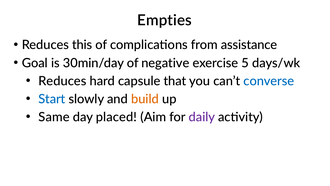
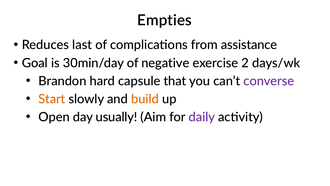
this: this -> last
5: 5 -> 2
Reduces at (62, 81): Reduces -> Brandon
converse colour: blue -> purple
Start colour: blue -> orange
Same: Same -> Open
placed: placed -> usually
